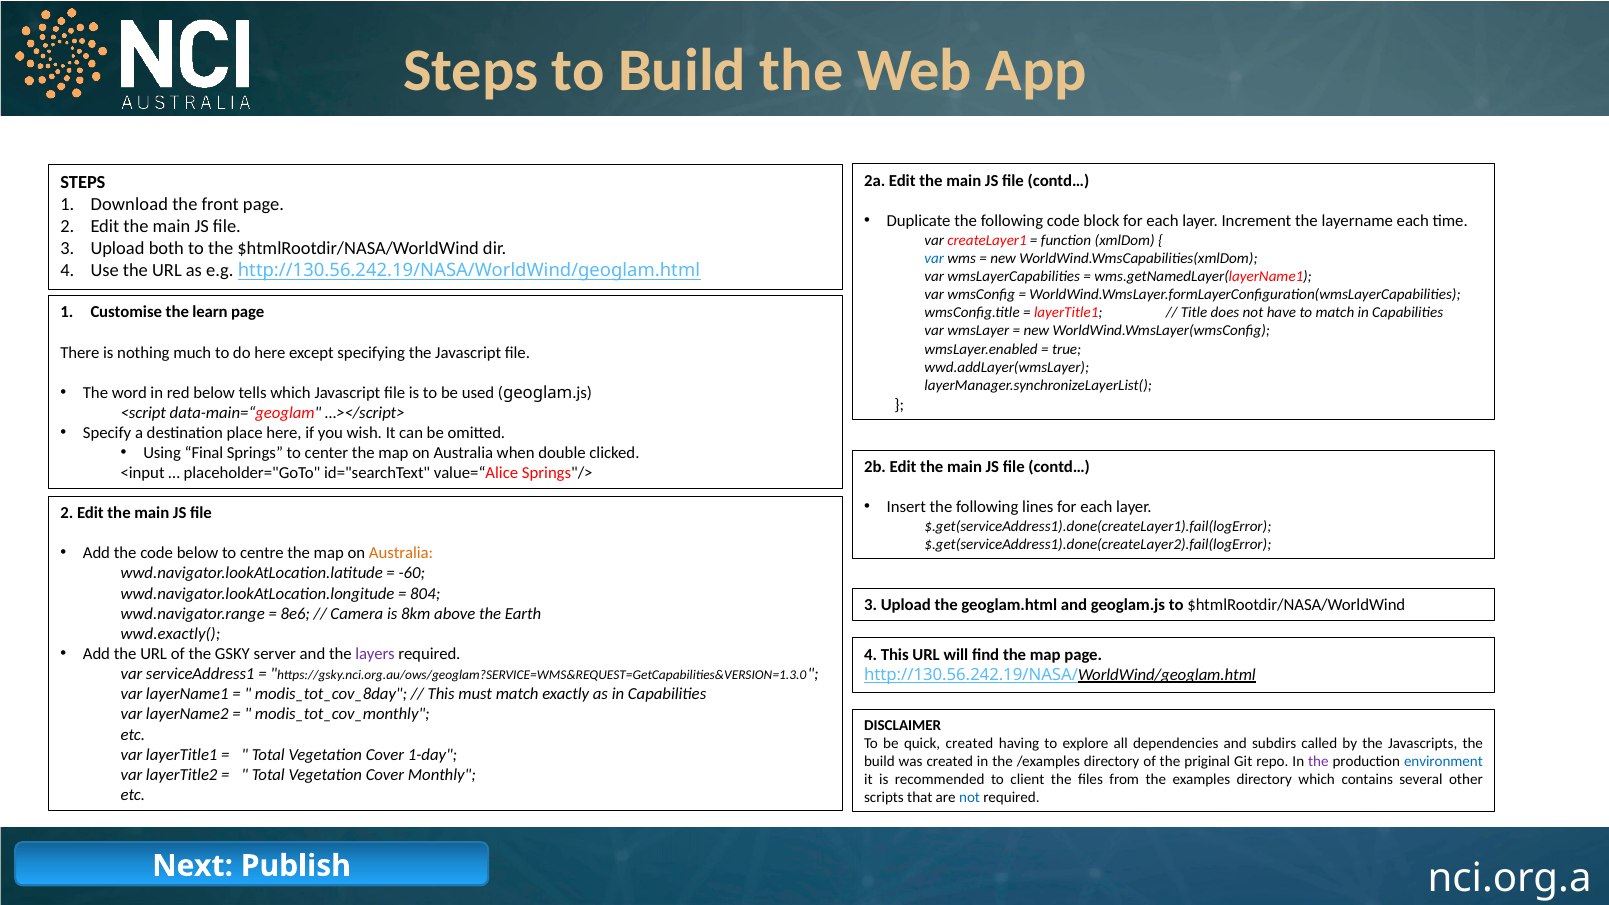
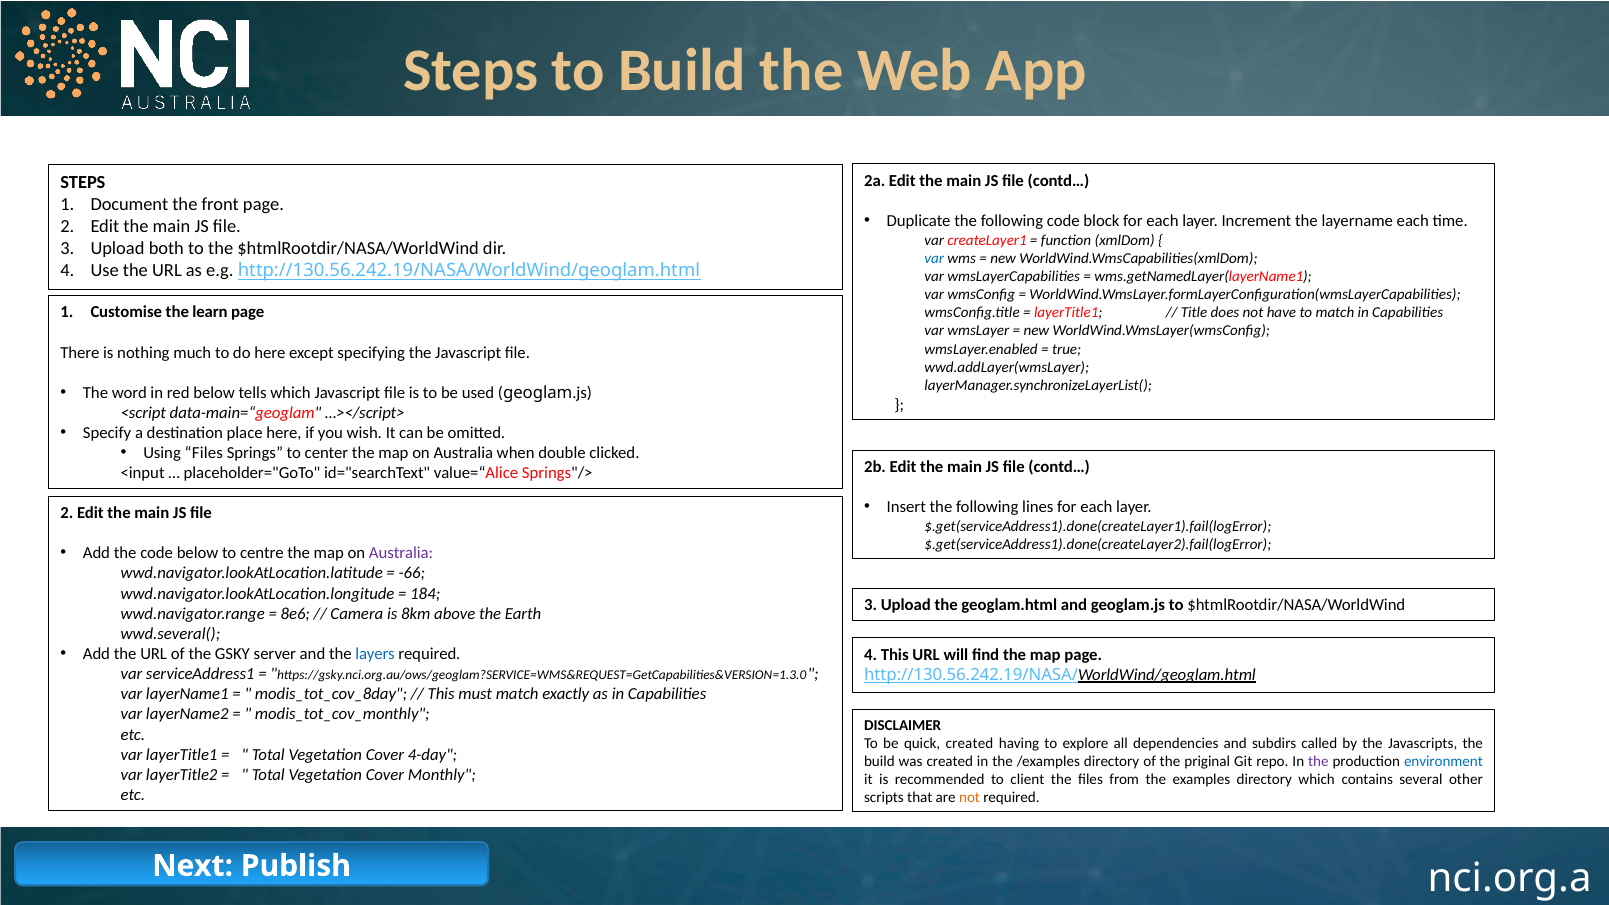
Download: Download -> Document
Using Final: Final -> Files
Australia at (401, 553) colour: orange -> purple
-60: -60 -> -66
804: 804 -> 184
wwd.exactly(: wwd.exactly( -> wwd.several(
layers colour: purple -> blue
1-day: 1-day -> 4-day
not at (970, 798) colour: blue -> orange
